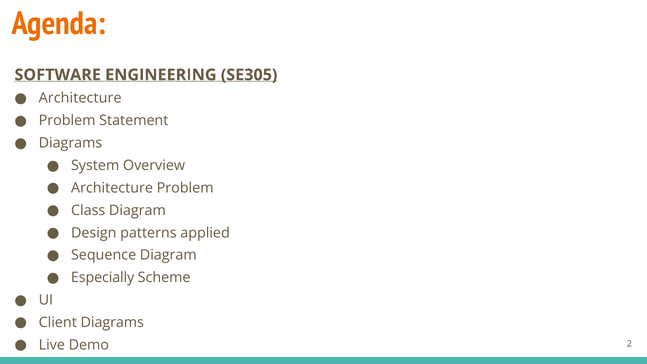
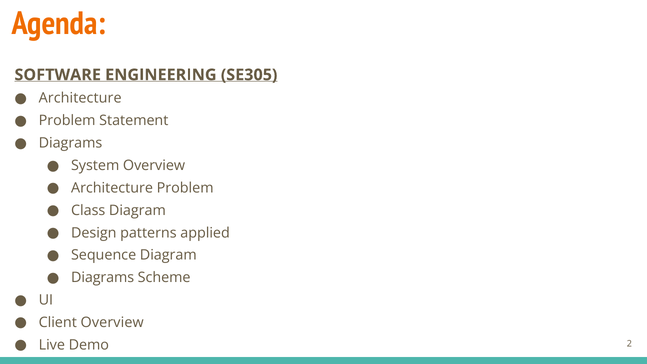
Especially at (103, 278): Especially -> Diagrams
Client Diagrams: Diagrams -> Overview
